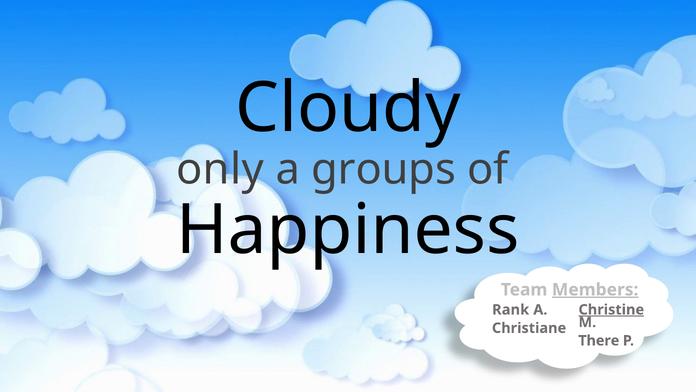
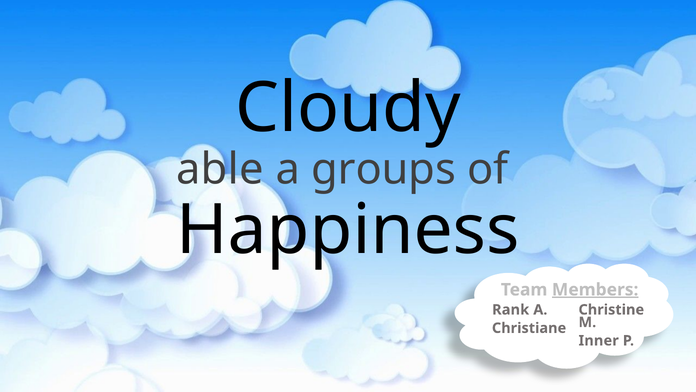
only: only -> able
Christine underline: present -> none
There: There -> Inner
